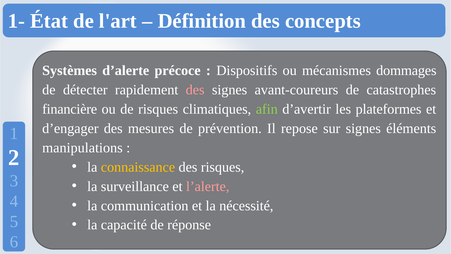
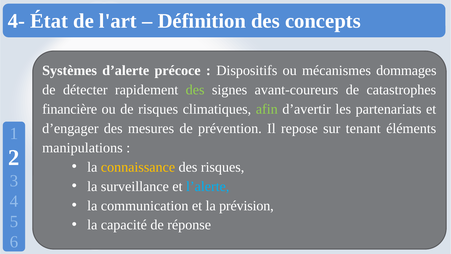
1-: 1- -> 4-
des at (195, 90) colour: pink -> light green
plateformes: plateformes -> partenariats
sur signes: signes -> tenant
l’alerte colour: pink -> light blue
nécessité: nécessité -> prévision
